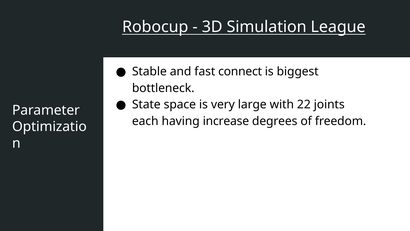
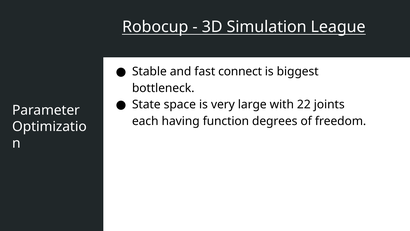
increase: increase -> function
